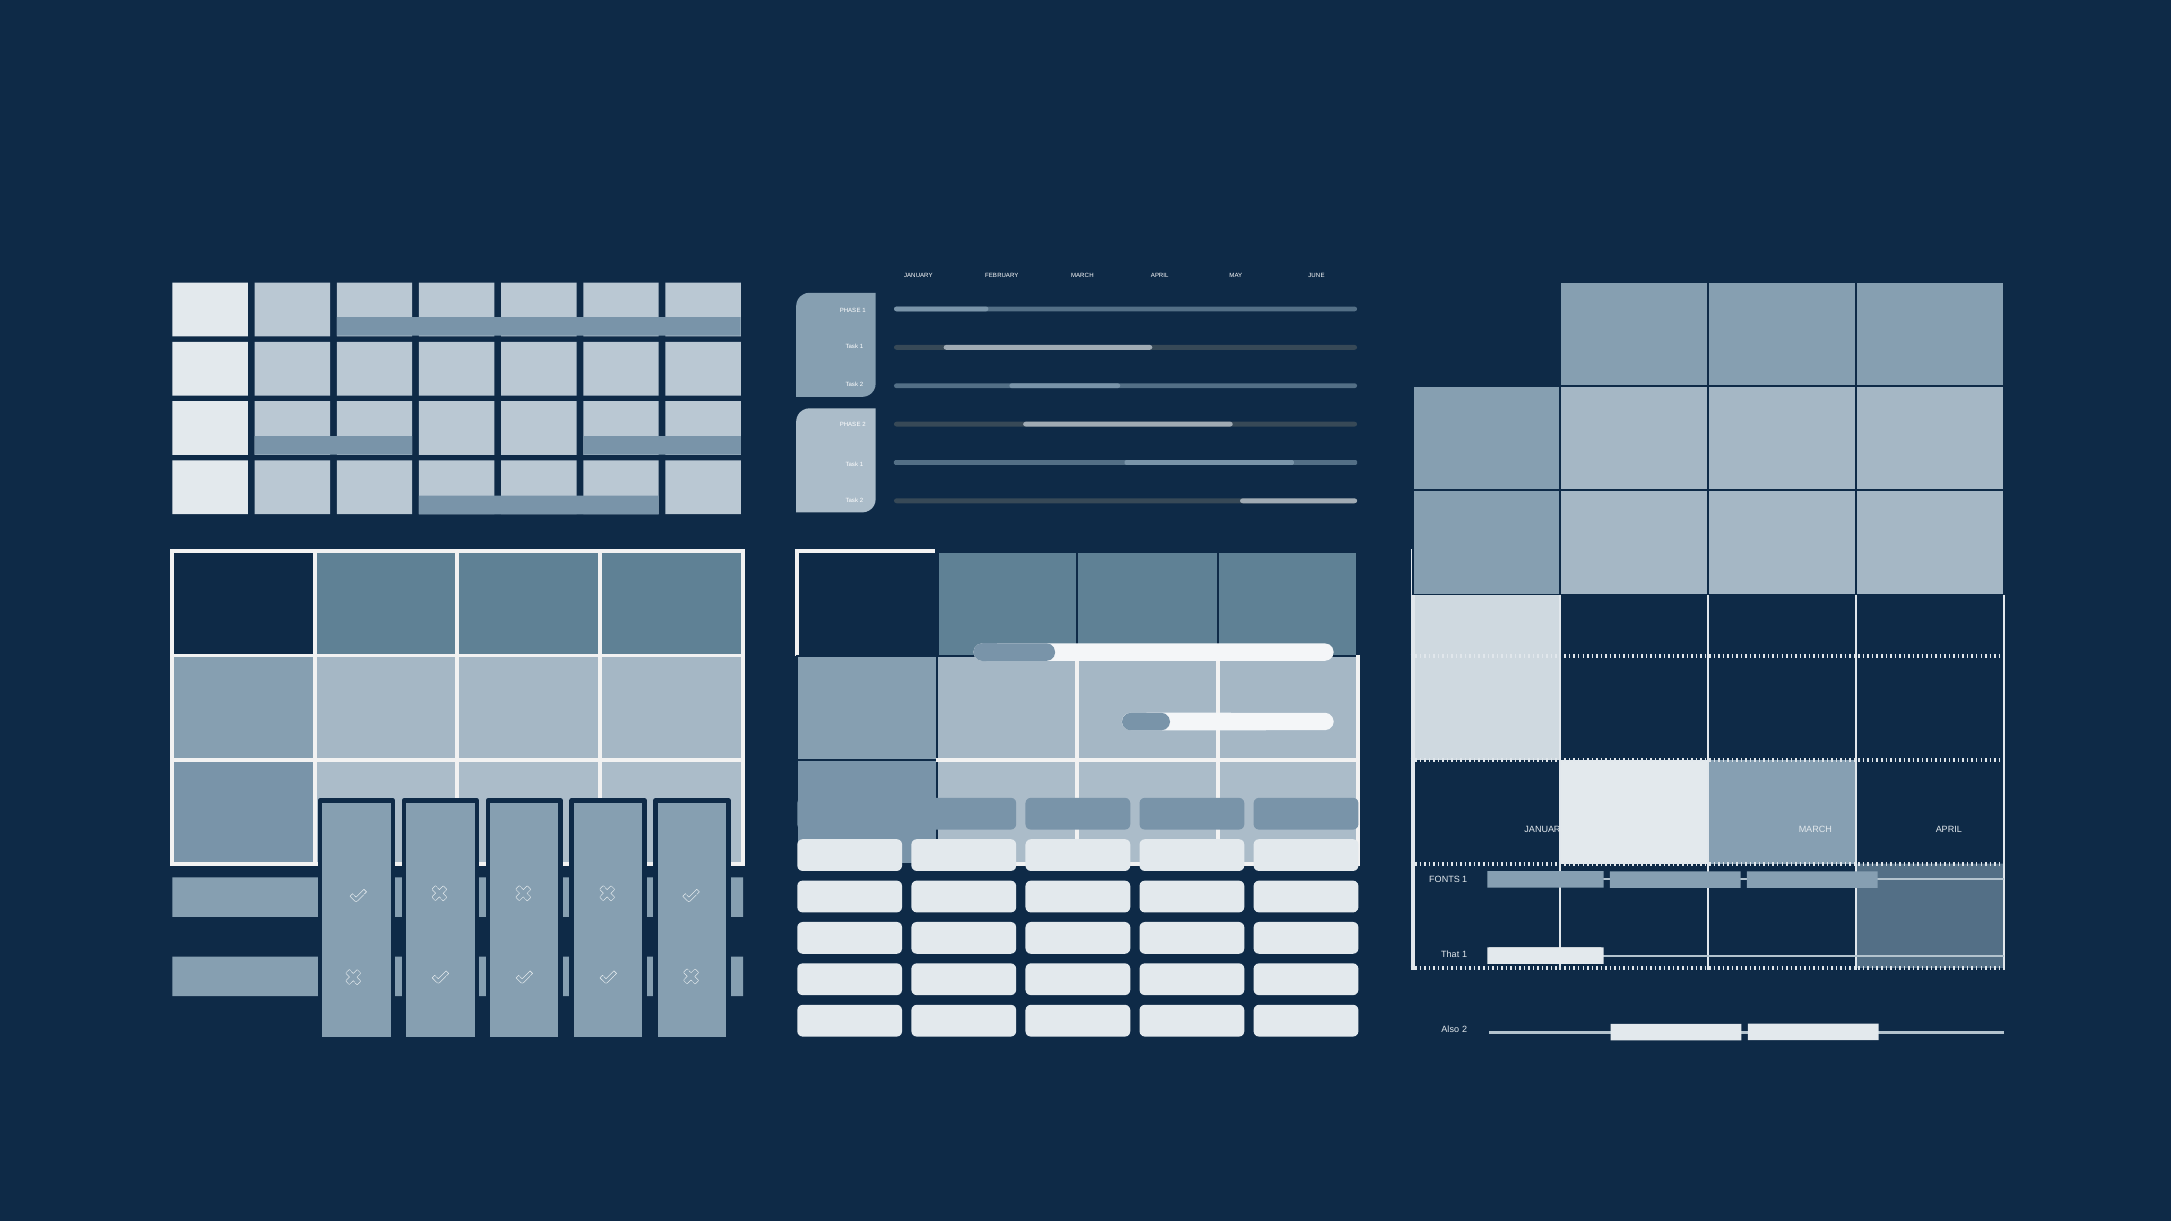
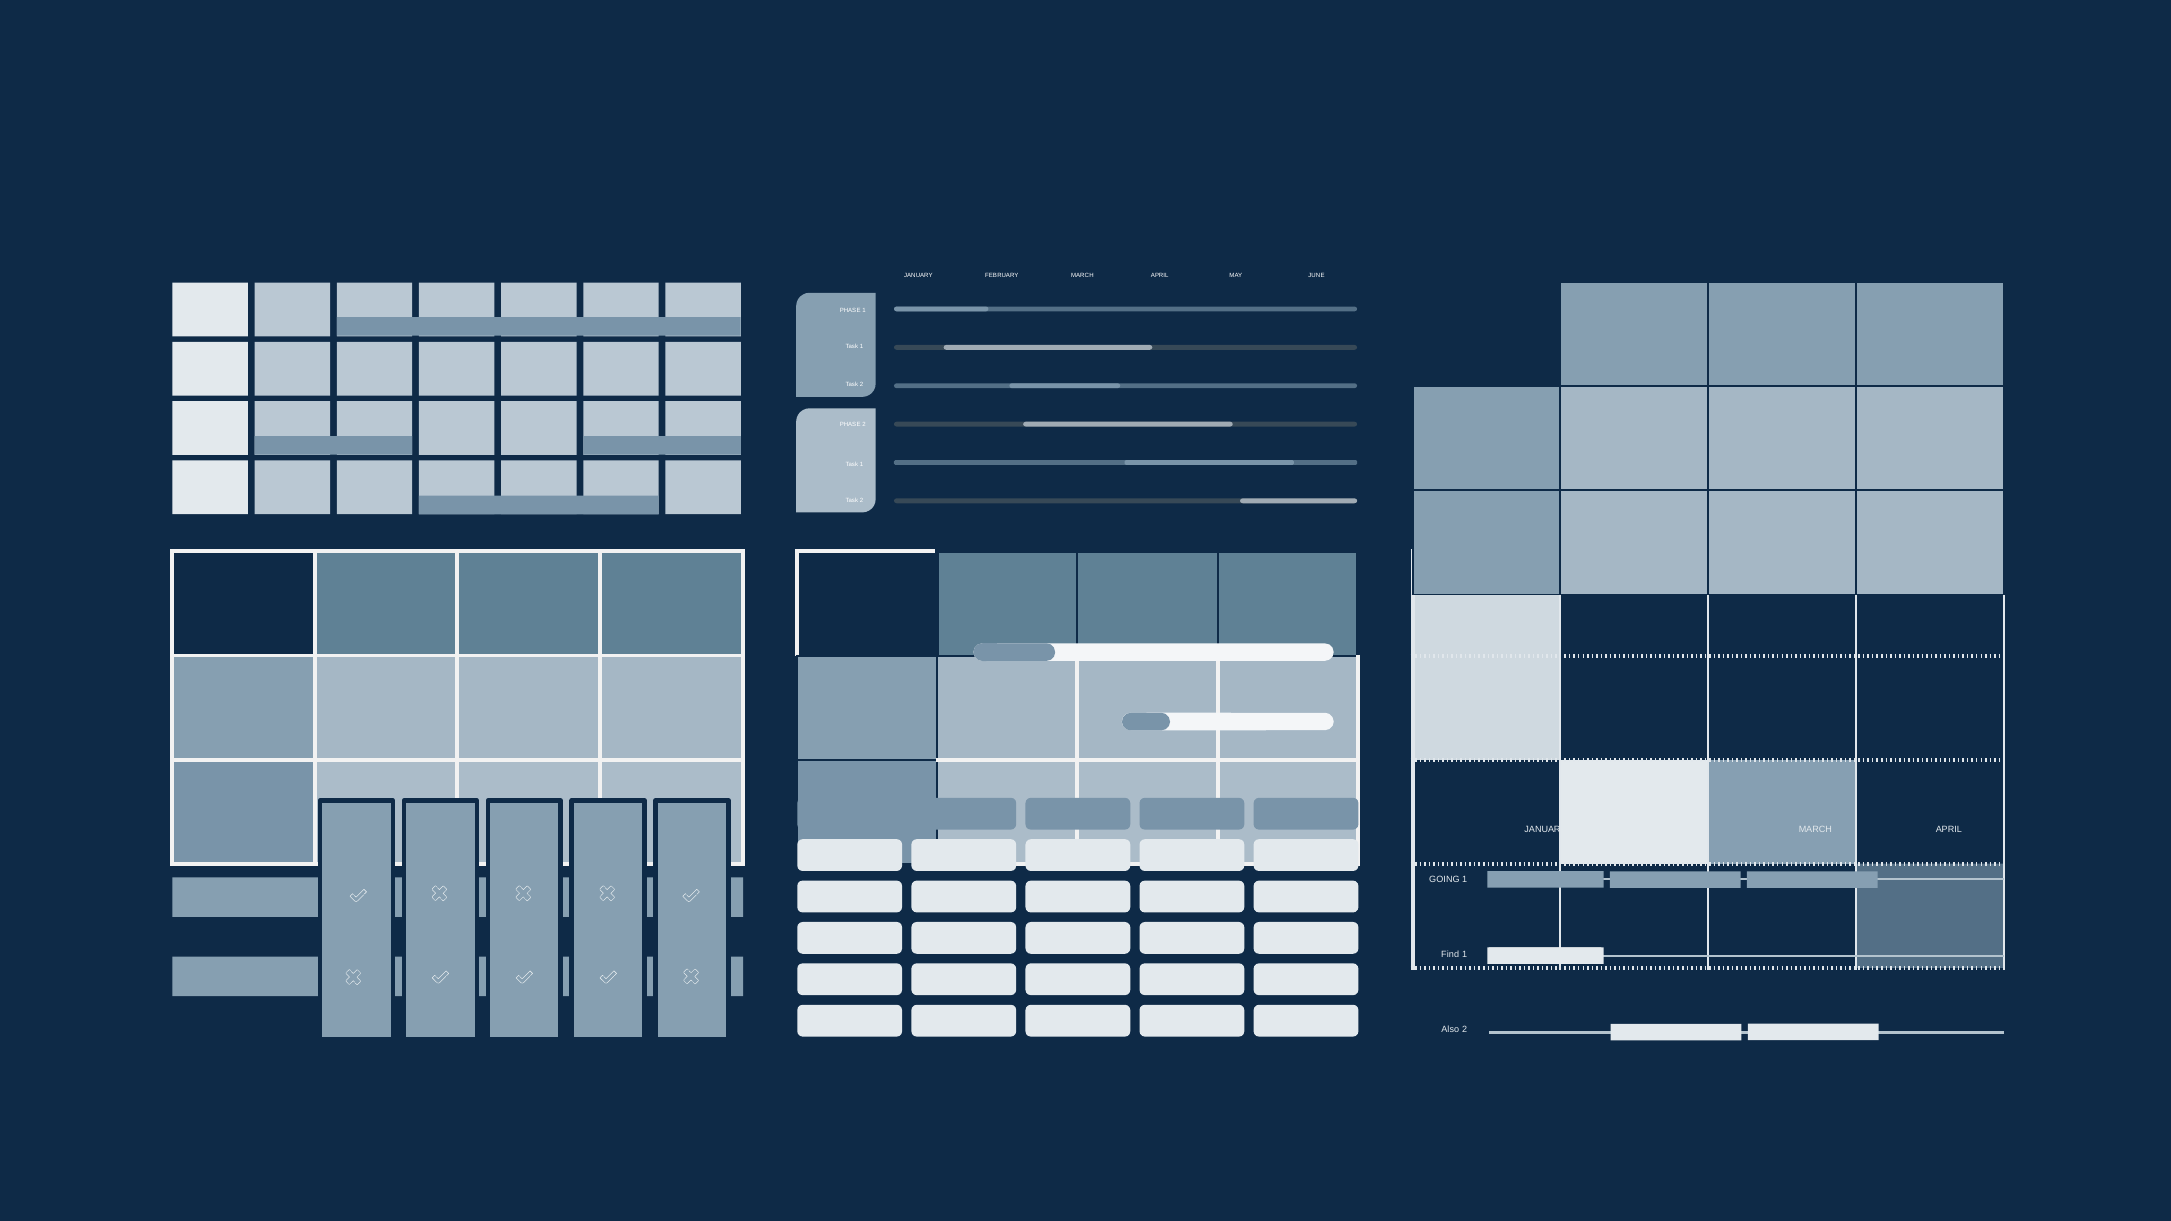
FONTS: FONTS -> GOING
That: That -> Find
